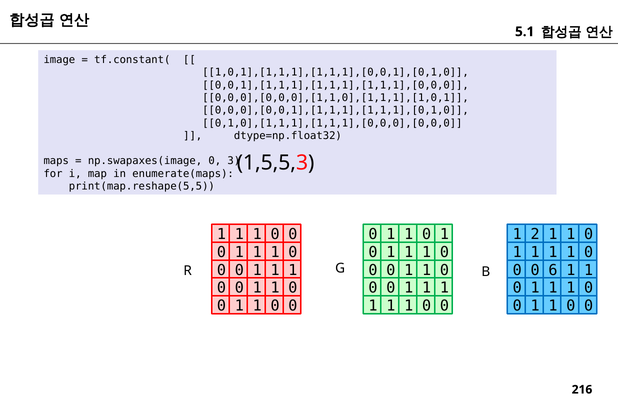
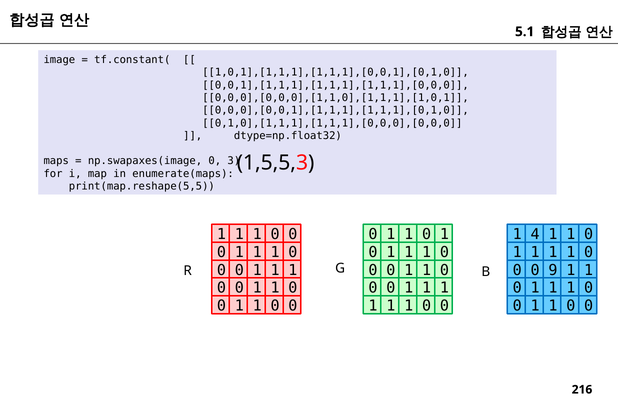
2: 2 -> 4
6: 6 -> 9
